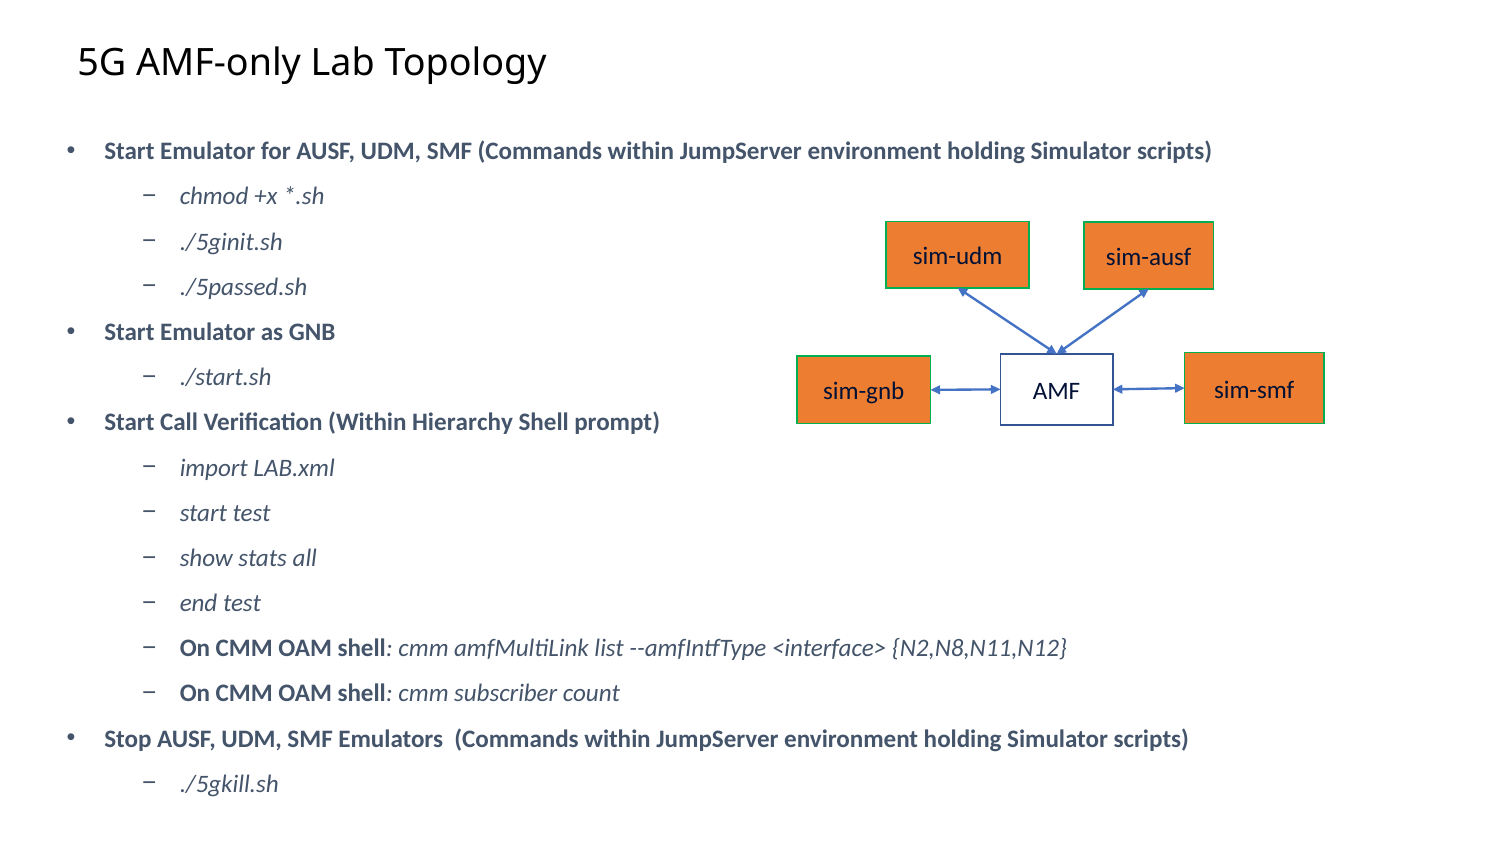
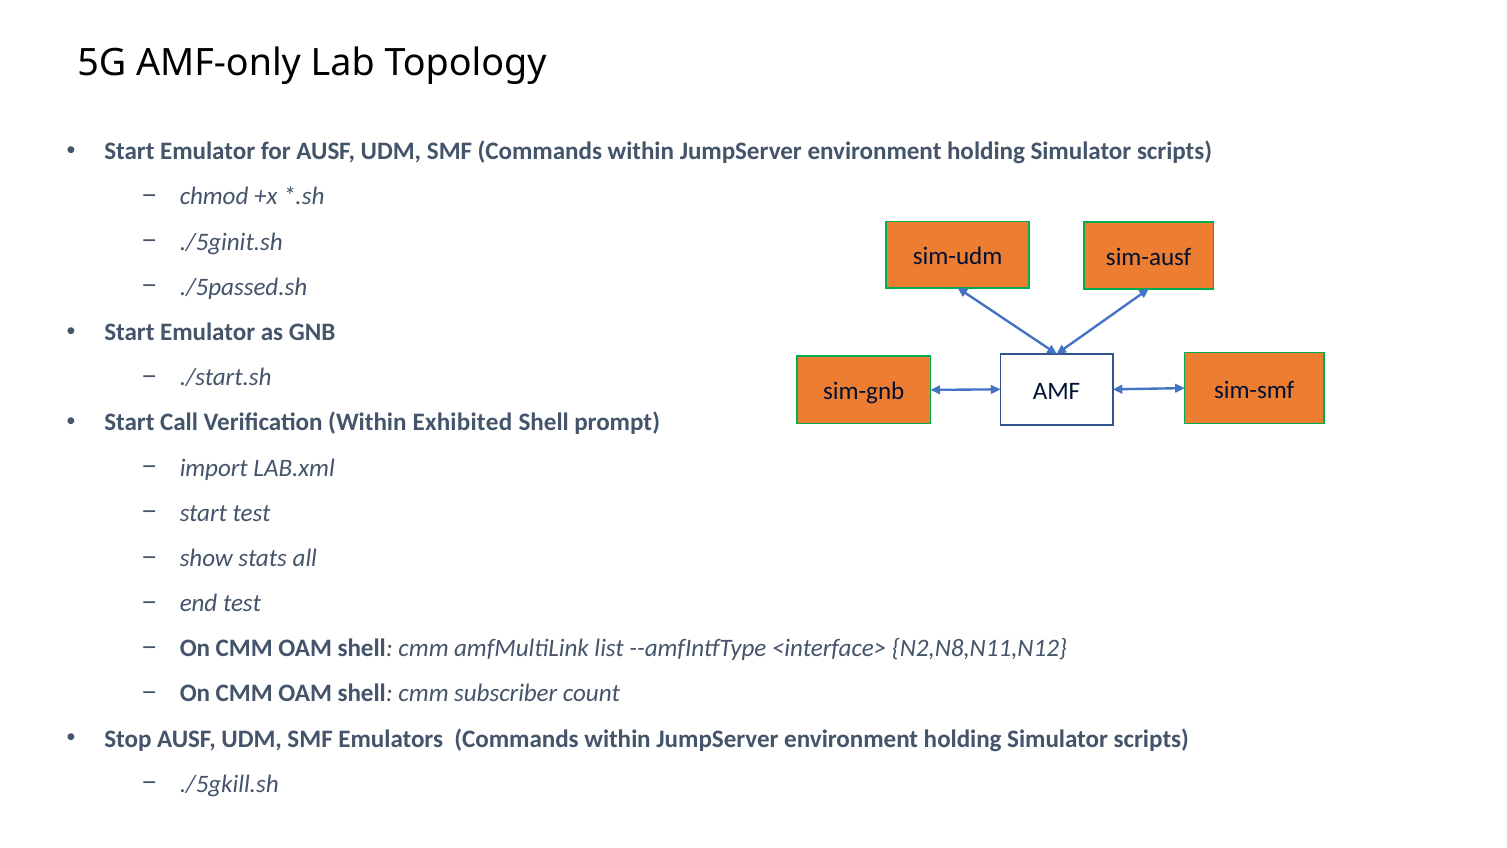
Hierarchy: Hierarchy -> Exhibited
